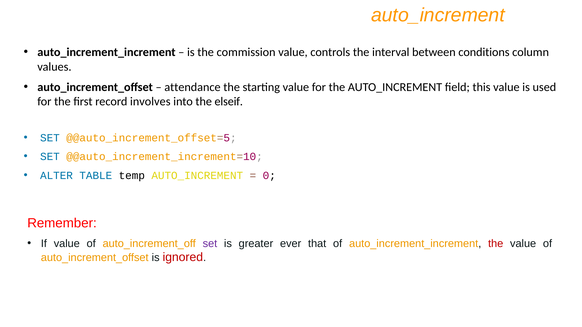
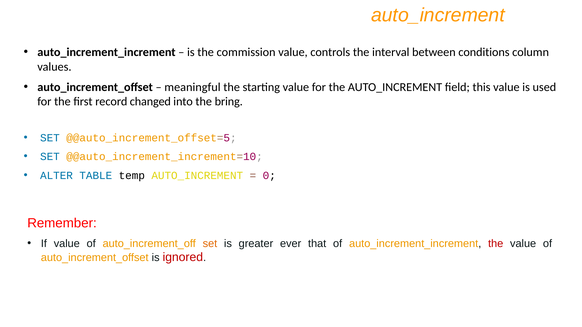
attendance: attendance -> meaningful
involves: involves -> changed
elseif: elseif -> bring
set at (210, 244) colour: purple -> orange
